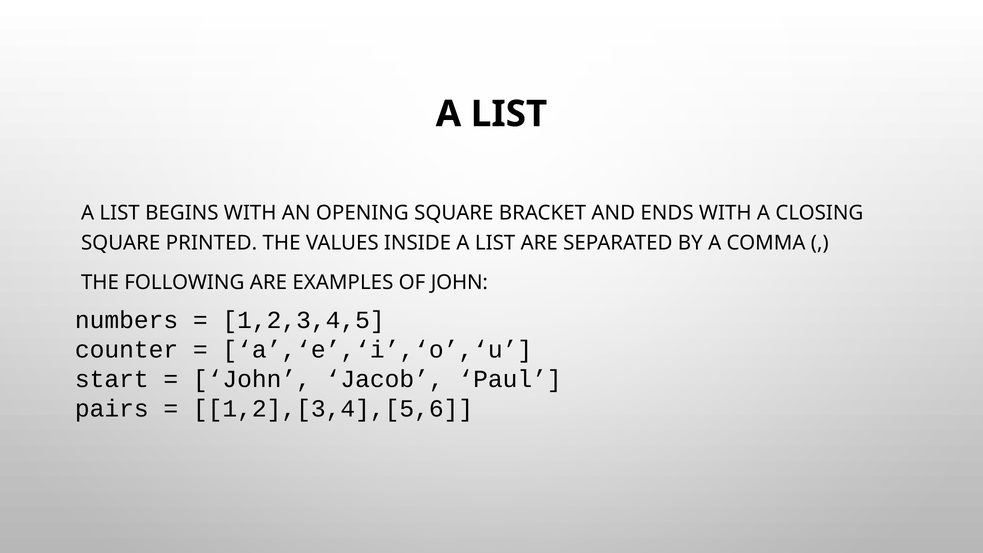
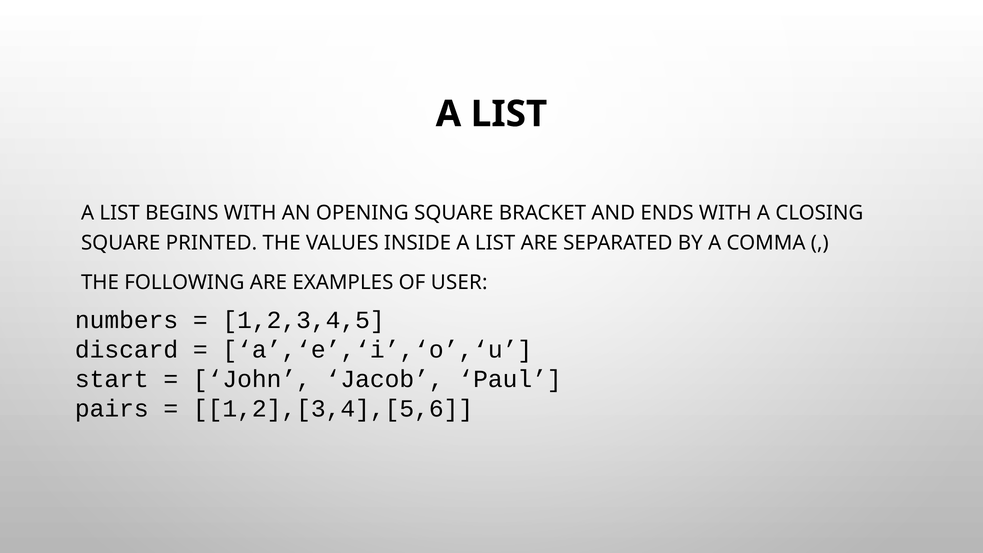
OF JOHN: JOHN -> USER
counter: counter -> discard
